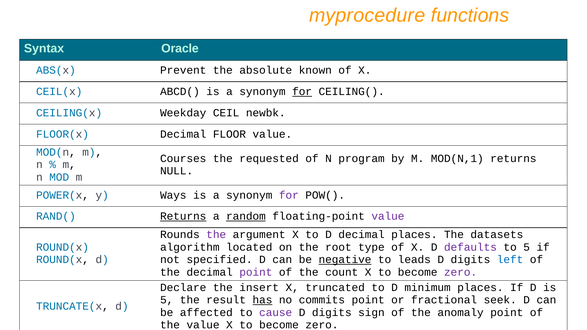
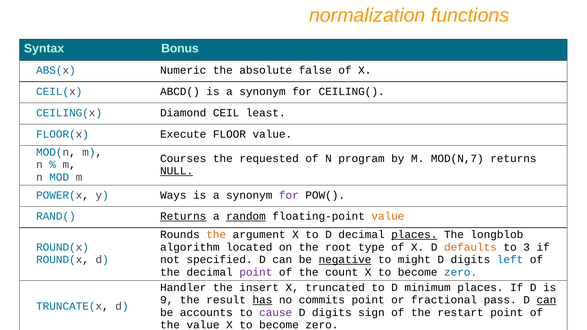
myprocedure: myprocedure -> normalization
Oracle: Oracle -> Bonus
Prevent: Prevent -> Numeric
known: known -> false
for at (302, 92) underline: present -> none
Weekday: Weekday -> Diamond
newbk: newbk -> least
FLOOR(x Decimal: Decimal -> Execute
MOD(N,1: MOD(N,1 -> MOD(N,7
NULL underline: none -> present
value at (388, 216) colour: purple -> orange
the at (216, 235) colour: purple -> orange
places at (414, 235) underline: none -> present
datasets: datasets -> longblob
defaults colour: purple -> orange
to 5: 5 -> 3
leads: leads -> might
zero at (461, 272) colour: purple -> blue
Declare: Declare -> Handler
5 at (167, 300): 5 -> 9
seek: seek -> pass
can at (546, 300) underline: none -> present
affected: affected -> accounts
anomaly: anomaly -> restart
